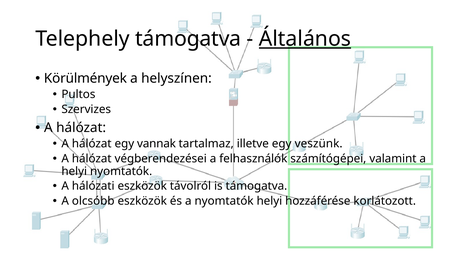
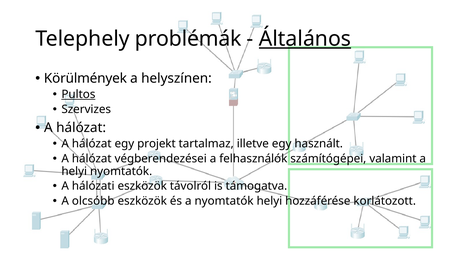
Telephely támogatva: támogatva -> problémák
Pultos underline: none -> present
vannak: vannak -> projekt
veszünk: veszünk -> használt
